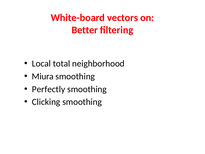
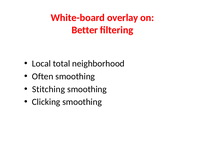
vectors: vectors -> overlay
Miura: Miura -> Often
Perfectly: Perfectly -> Stitching
